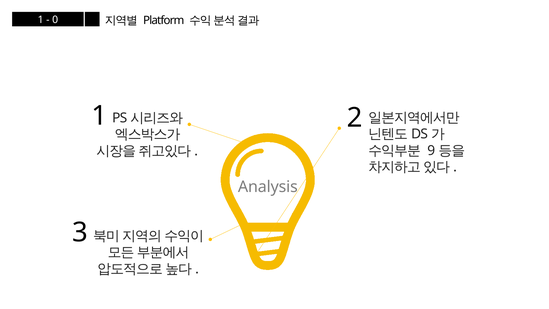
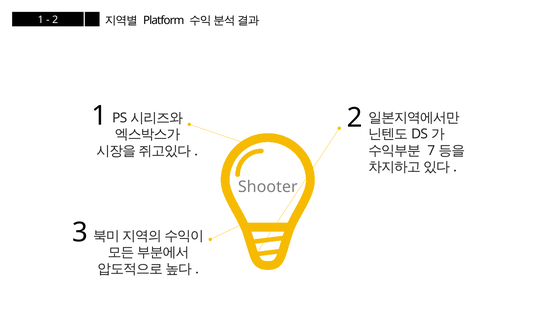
0 at (55, 20): 0 -> 2
9: 9 -> 7
Analysis: Analysis -> Shooter
